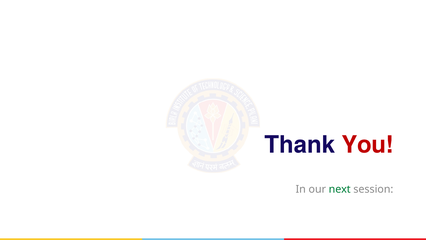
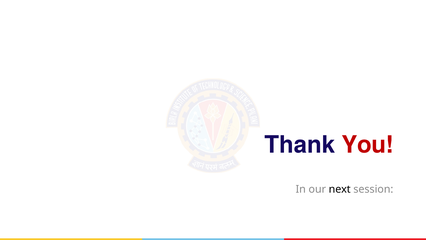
next colour: green -> black
